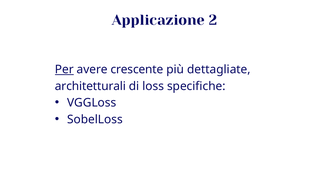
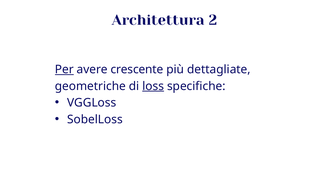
Applicazione: Applicazione -> Architettura
architetturali: architetturali -> geometriche
loss underline: none -> present
